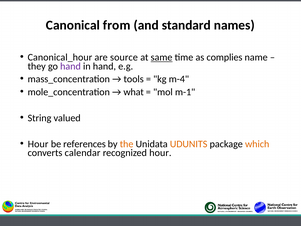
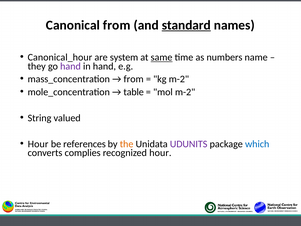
standard underline: none -> present
source: source -> system
complies: complies -> numbers
tools at (134, 79): tools -> from
kg m-4: m-4 -> m-2
what: what -> table
mol m-1: m-1 -> m-2
UDUNITS colour: orange -> purple
which colour: orange -> blue
calendar: calendar -> complies
